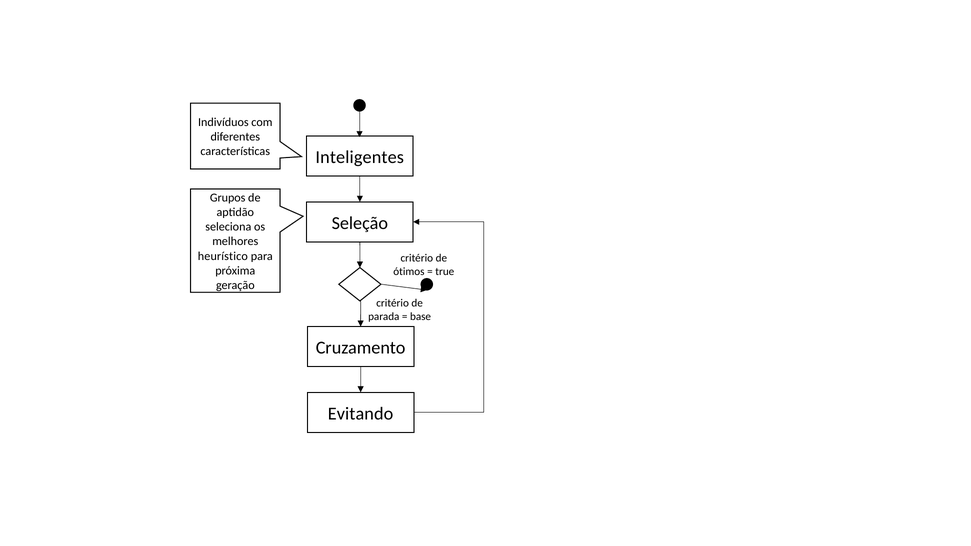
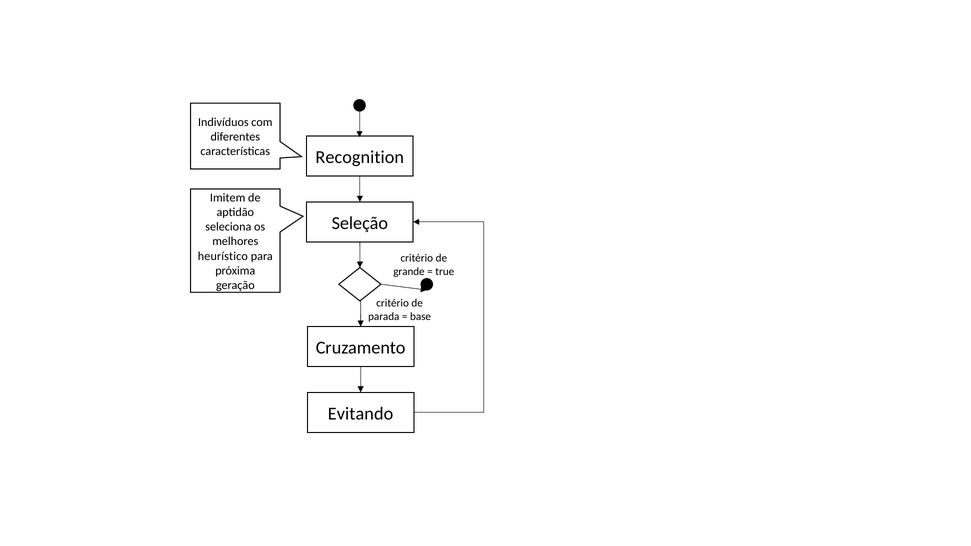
Inteligentes: Inteligentes -> Recognition
Grupos: Grupos -> Imitem
ótimos: ótimos -> grande
